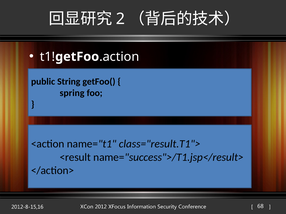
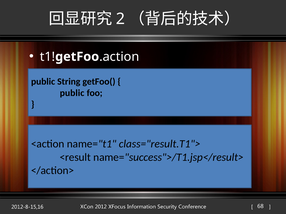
spring at (72, 93): spring -> public
